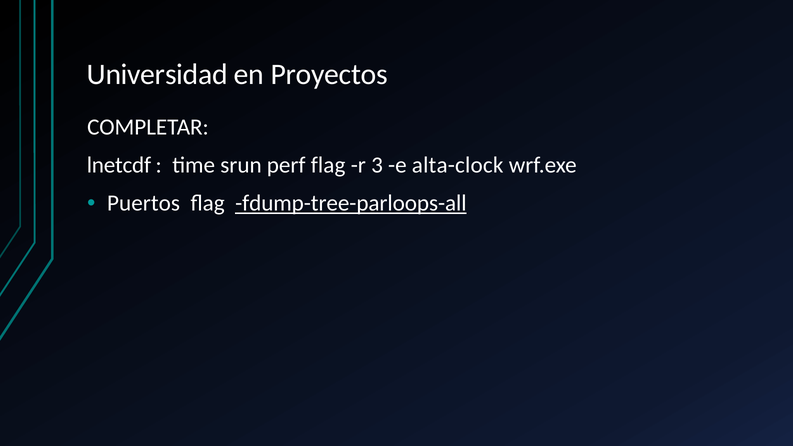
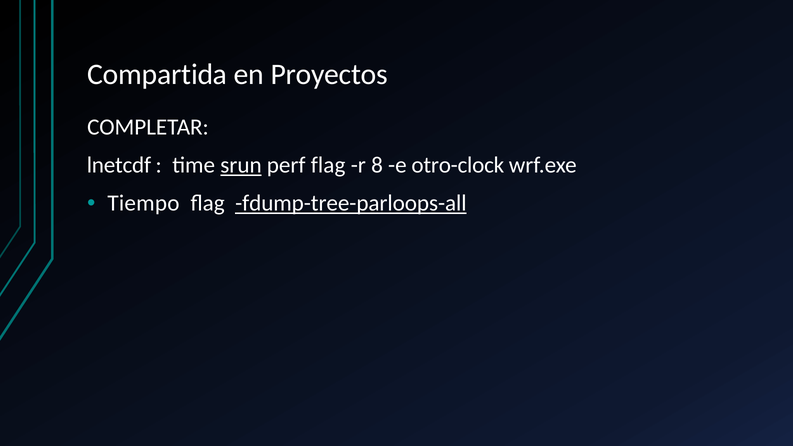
Universidad: Universidad -> Compartida
srun underline: none -> present
3: 3 -> 8
alta-clock: alta-clock -> otro-clock
Puertos: Puertos -> Tiempo
